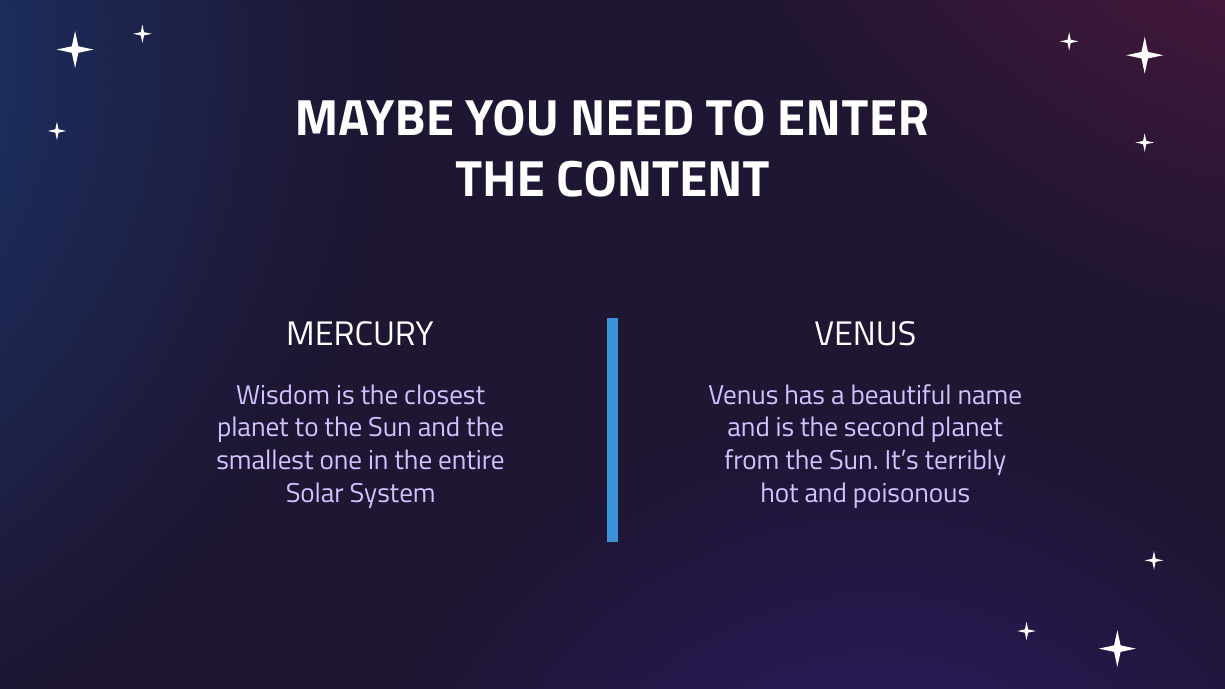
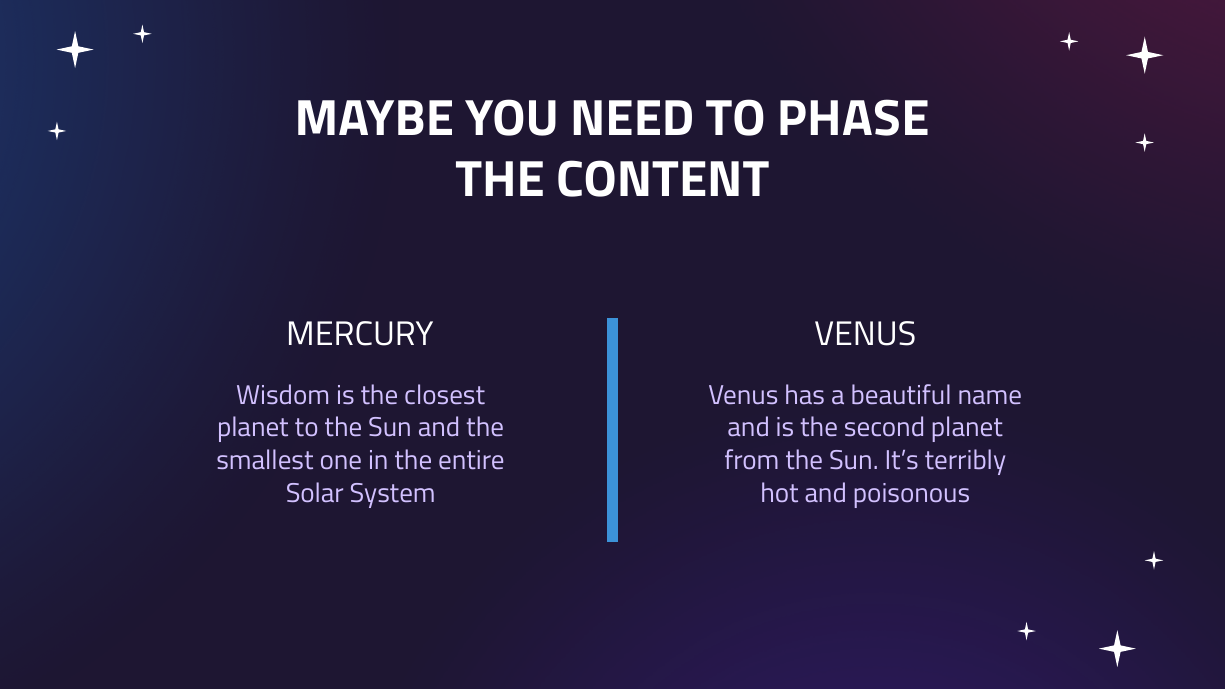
ENTER: ENTER -> PHASE
